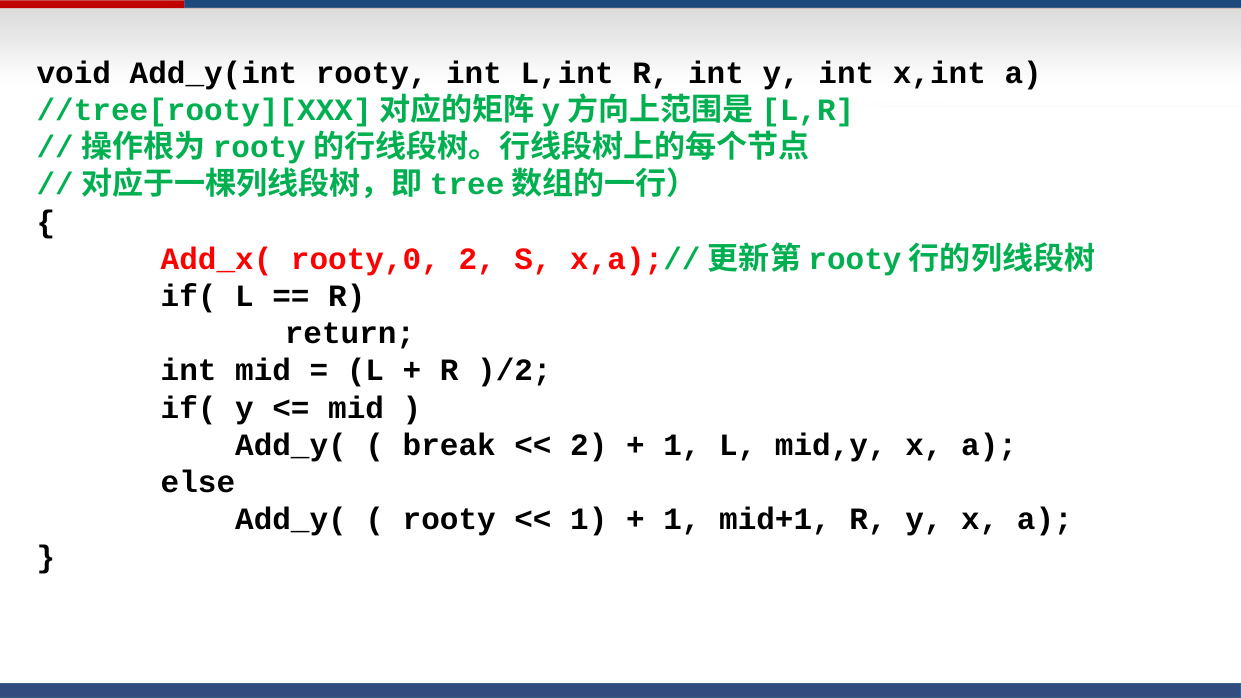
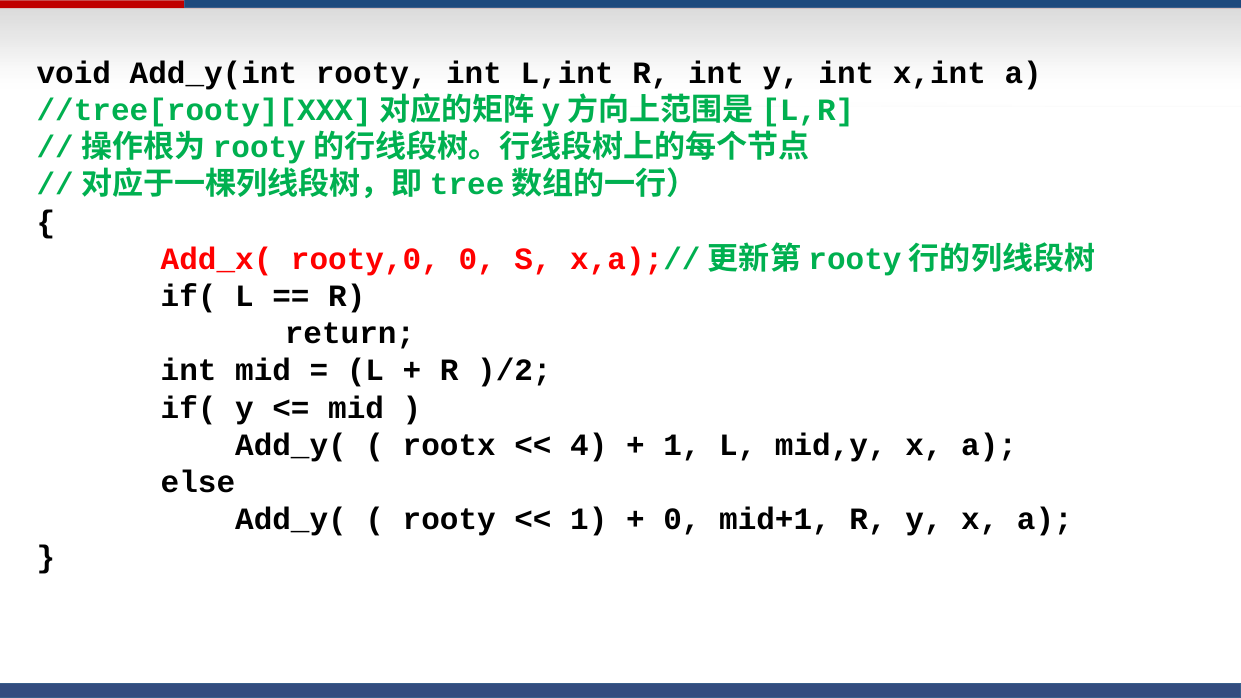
rooty,0 2: 2 -> 0
break: break -> rootx
2 at (589, 445): 2 -> 4
1 at (682, 520): 1 -> 0
